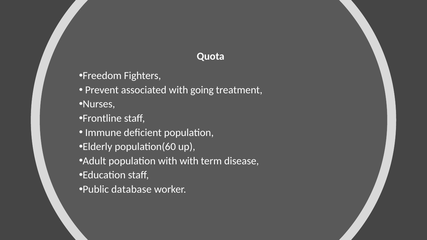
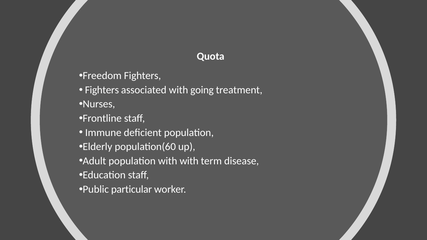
Prevent at (102, 90): Prevent -> Fighters
database: database -> particular
